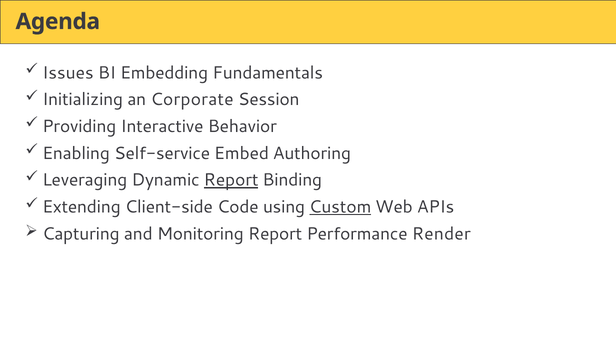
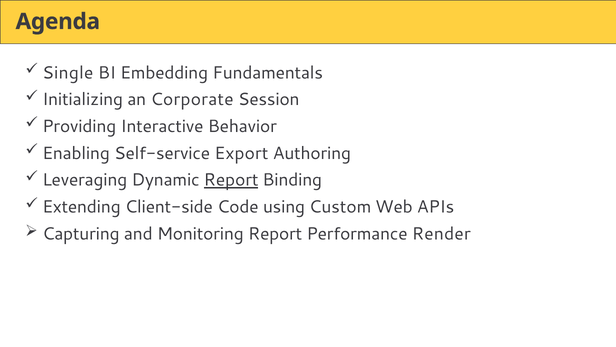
Issues: Issues -> Single
Embed: Embed -> Export
Custom underline: present -> none
